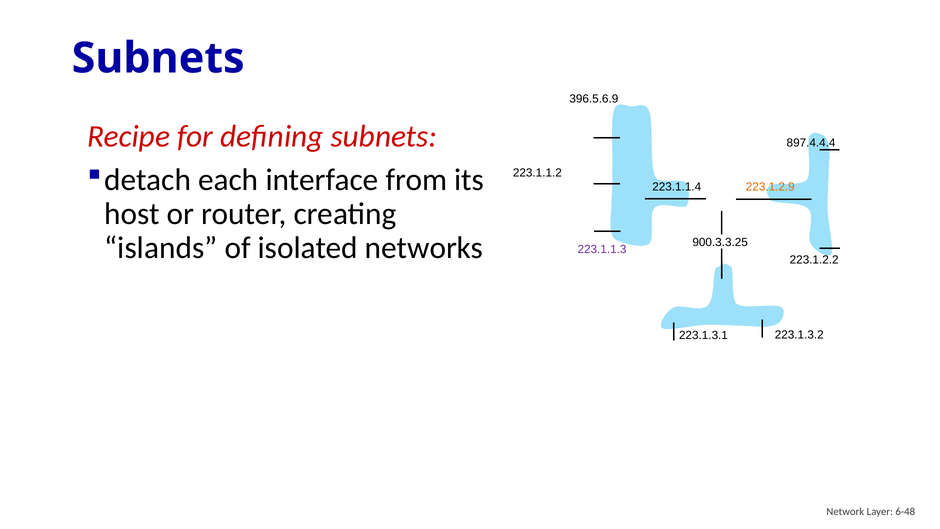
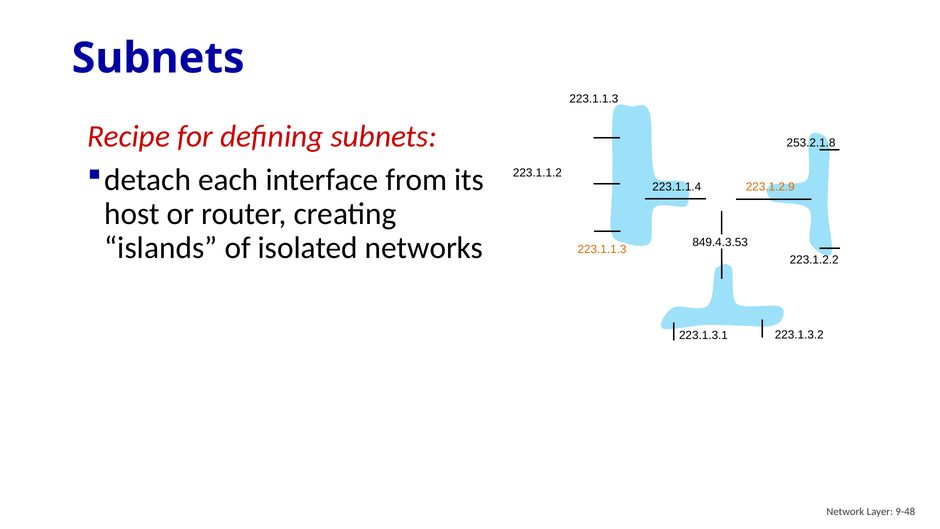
396.5.6.9 at (594, 99): 396.5.6.9 -> 223.1.1.3
897.4.4.4: 897.4.4.4 -> 253.2.1.8
900.3.3.25: 900.3.3.25 -> 849.4.3.53
223.1.1.3 at (602, 249) colour: purple -> orange
6-48: 6-48 -> 9-48
